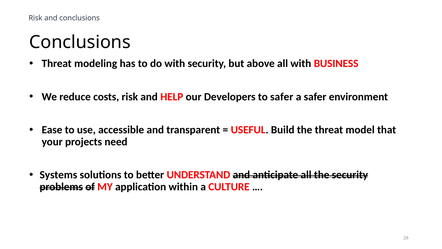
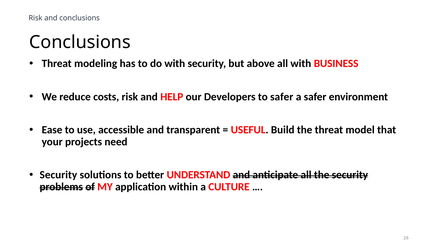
Systems at (58, 175): Systems -> Security
